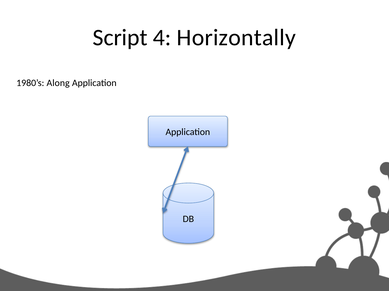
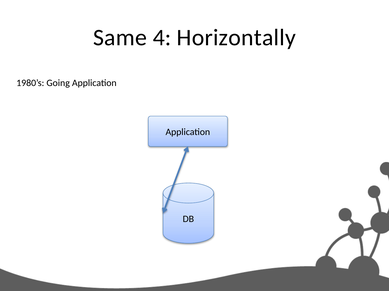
Script: Script -> Same
Along: Along -> Going
